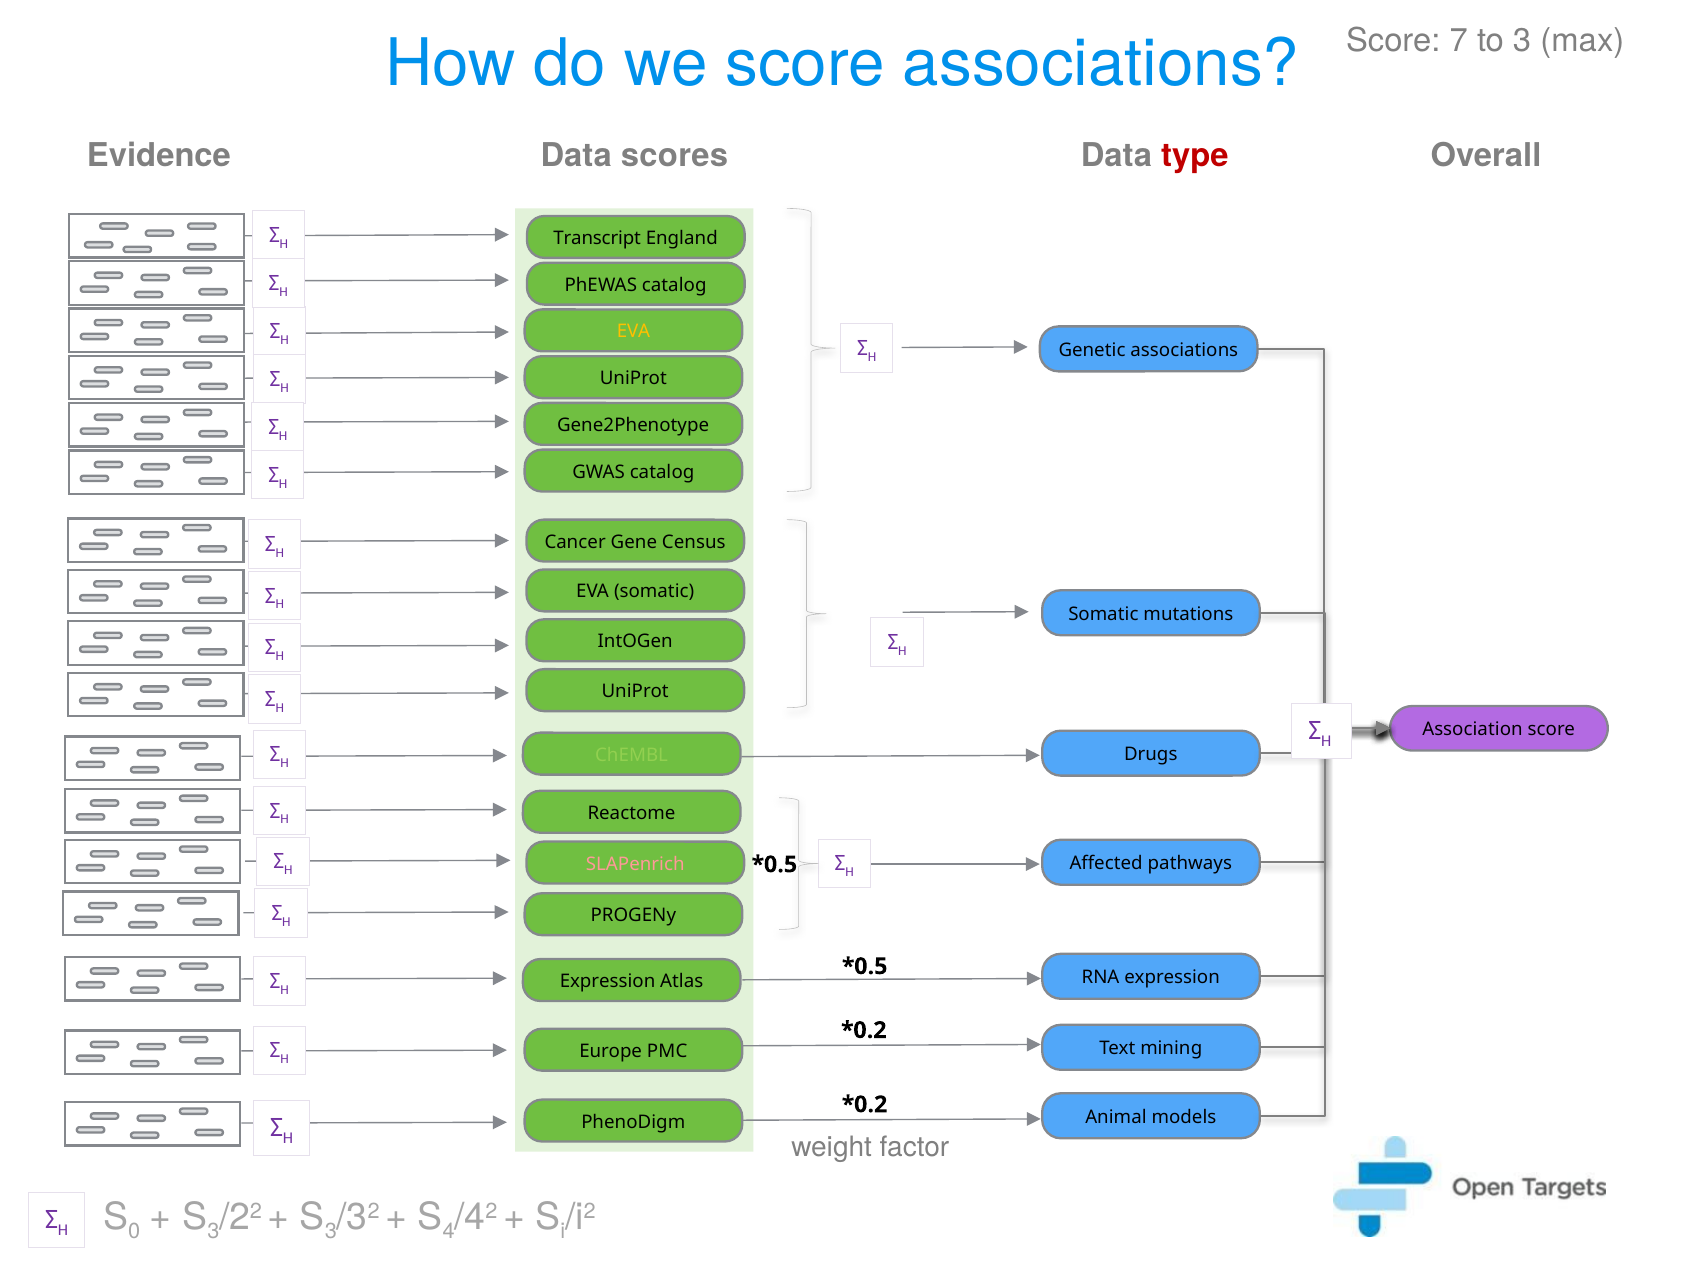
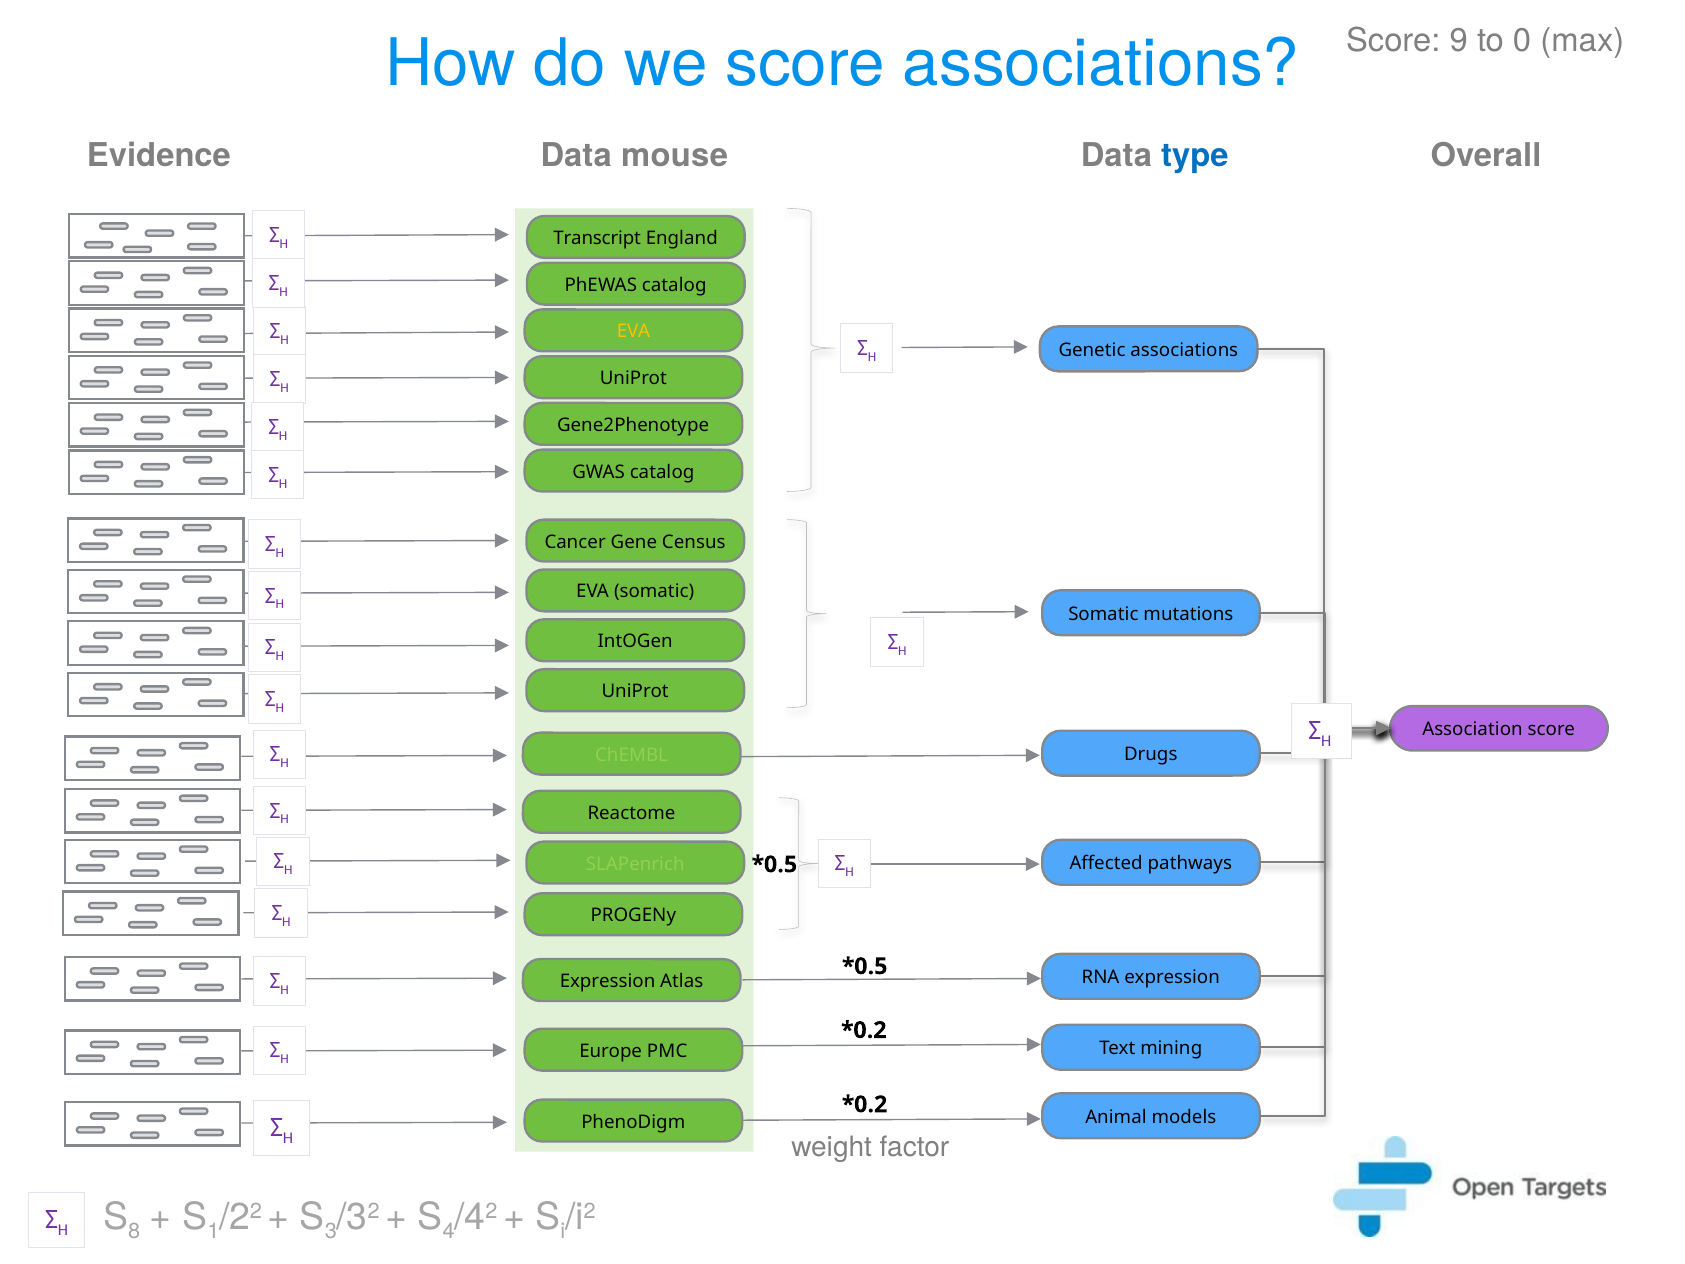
7: 7 -> 9
to 3: 3 -> 0
scores: scores -> mouse
type colour: red -> blue
SLAPenrich colour: pink -> light green
0: 0 -> 8
3 at (213, 1231): 3 -> 1
